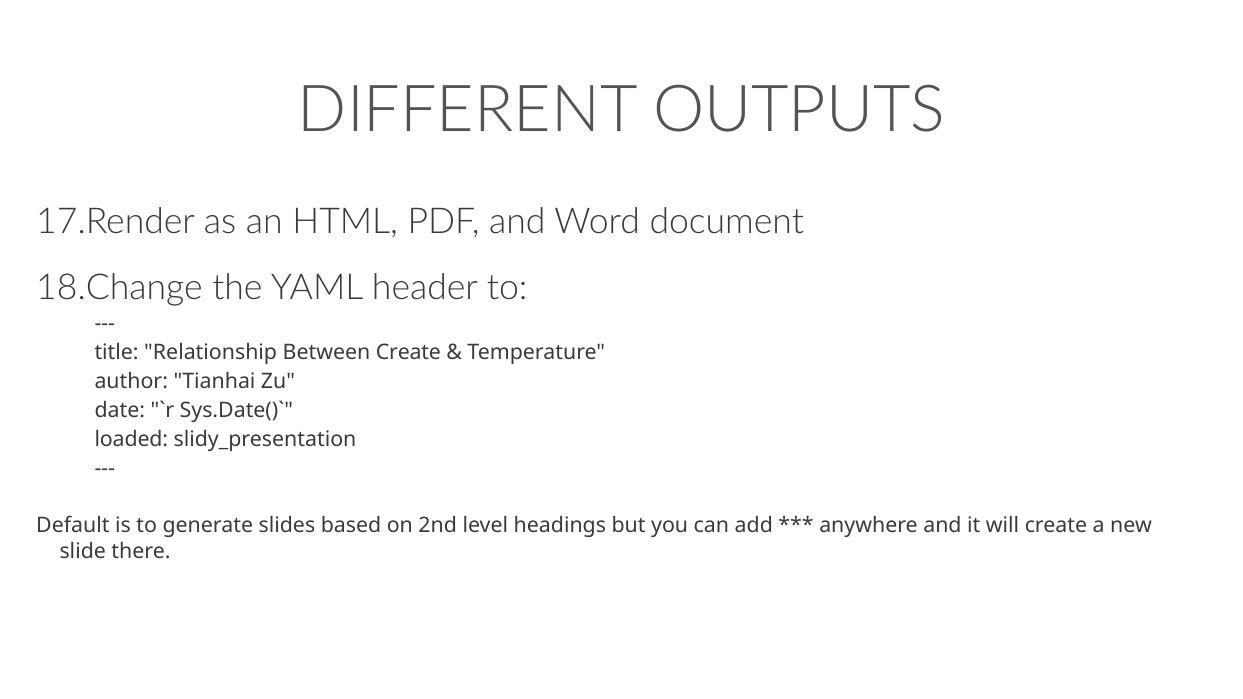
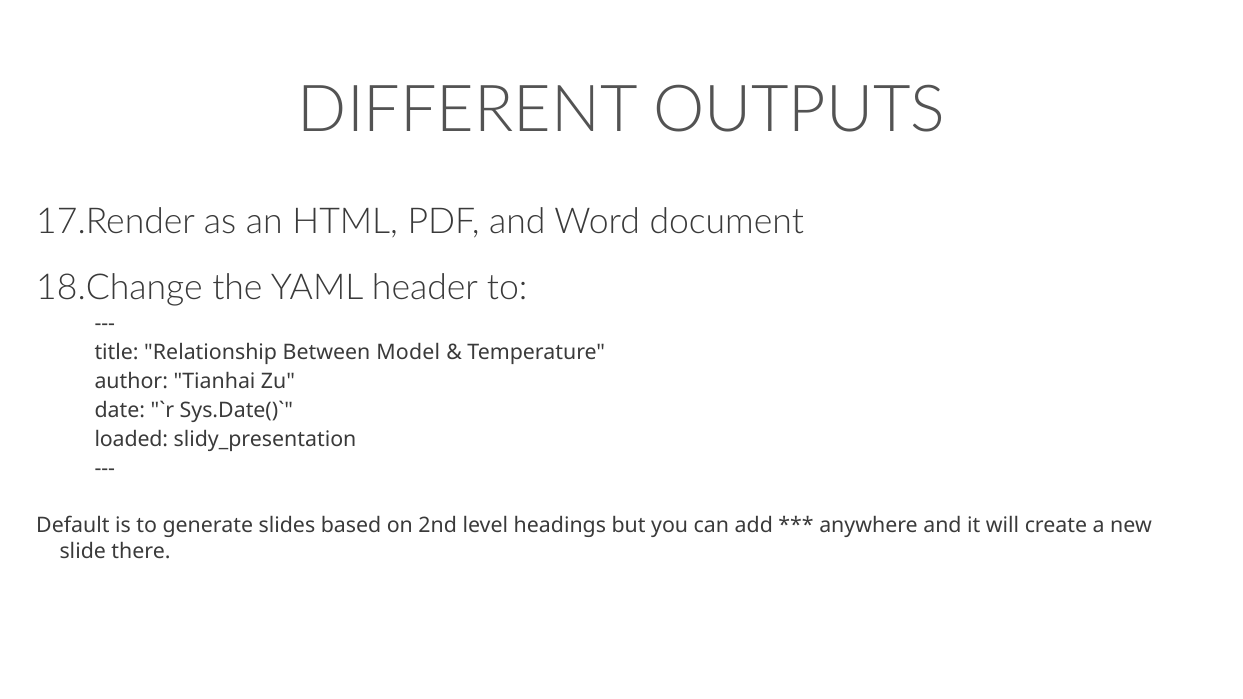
Between Create: Create -> Model
